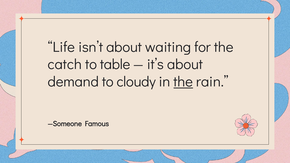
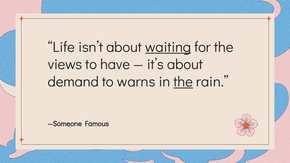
waiting underline: none -> present
catch: catch -> views
table: table -> have
cloudy: cloudy -> warns
